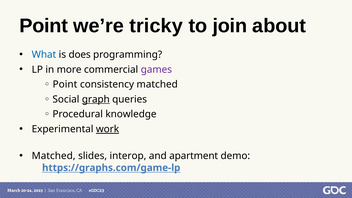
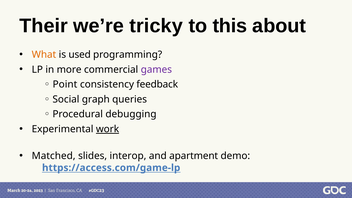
Point at (44, 26): Point -> Their
join: join -> this
What colour: blue -> orange
does: does -> used
consistency matched: matched -> feedback
graph underline: present -> none
knowledge: knowledge -> debugging
https://graphs.com/game-lp: https://graphs.com/game-lp -> https://access.com/game-lp
